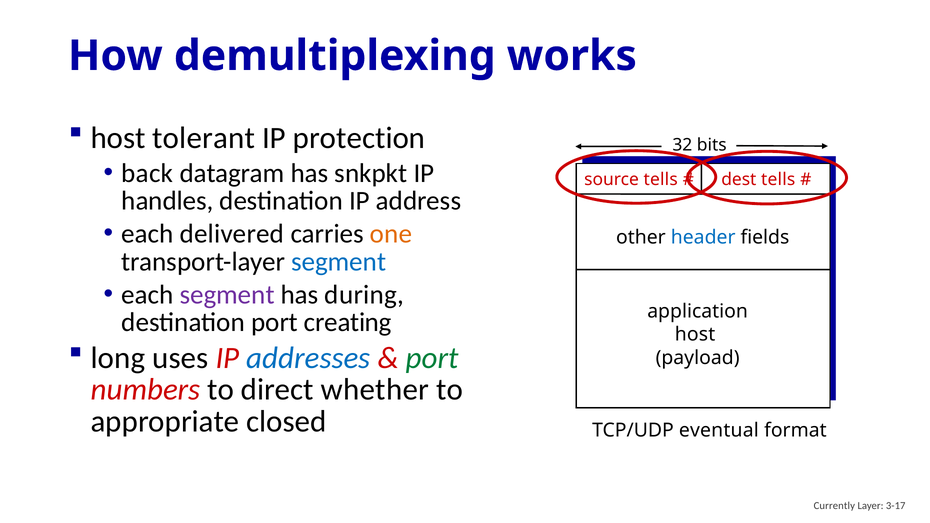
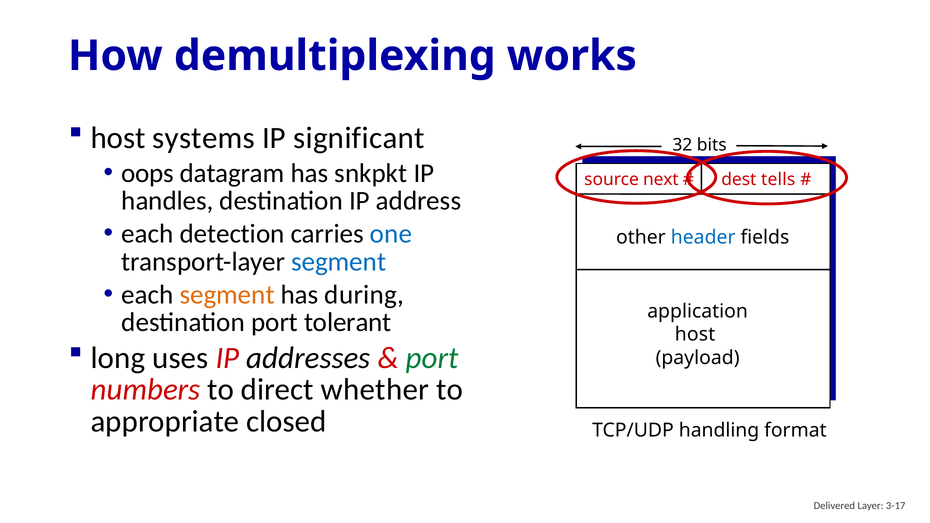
tolerant: tolerant -> systems
protection: protection -> significant
back: back -> oops
source tells: tells -> next
delivered: delivered -> detection
one colour: orange -> blue
segment at (227, 295) colour: purple -> orange
creating: creating -> tolerant
addresses colour: blue -> black
eventual: eventual -> handling
Currently: Currently -> Delivered
